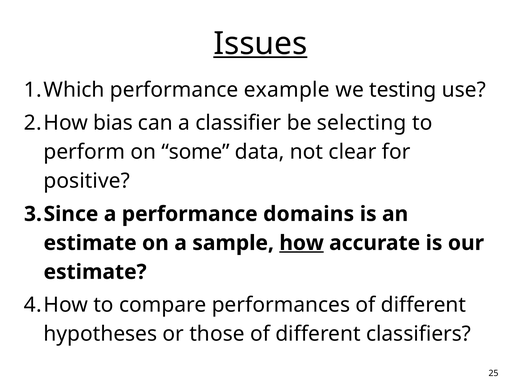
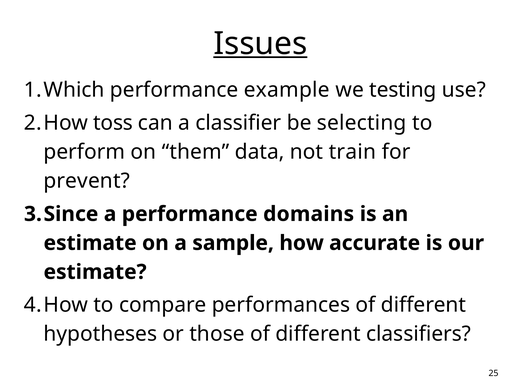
bias: bias -> toss
some: some -> them
clear: clear -> train
positive: positive -> prevent
how underline: present -> none
